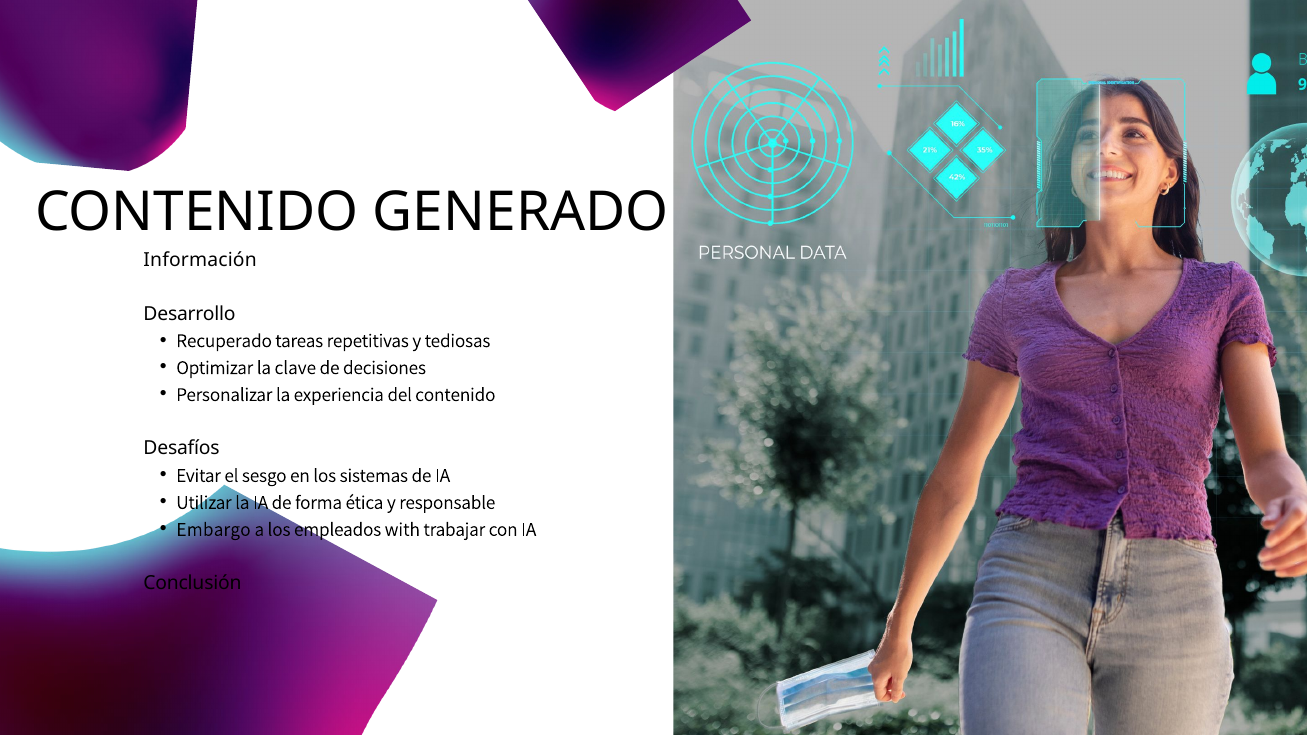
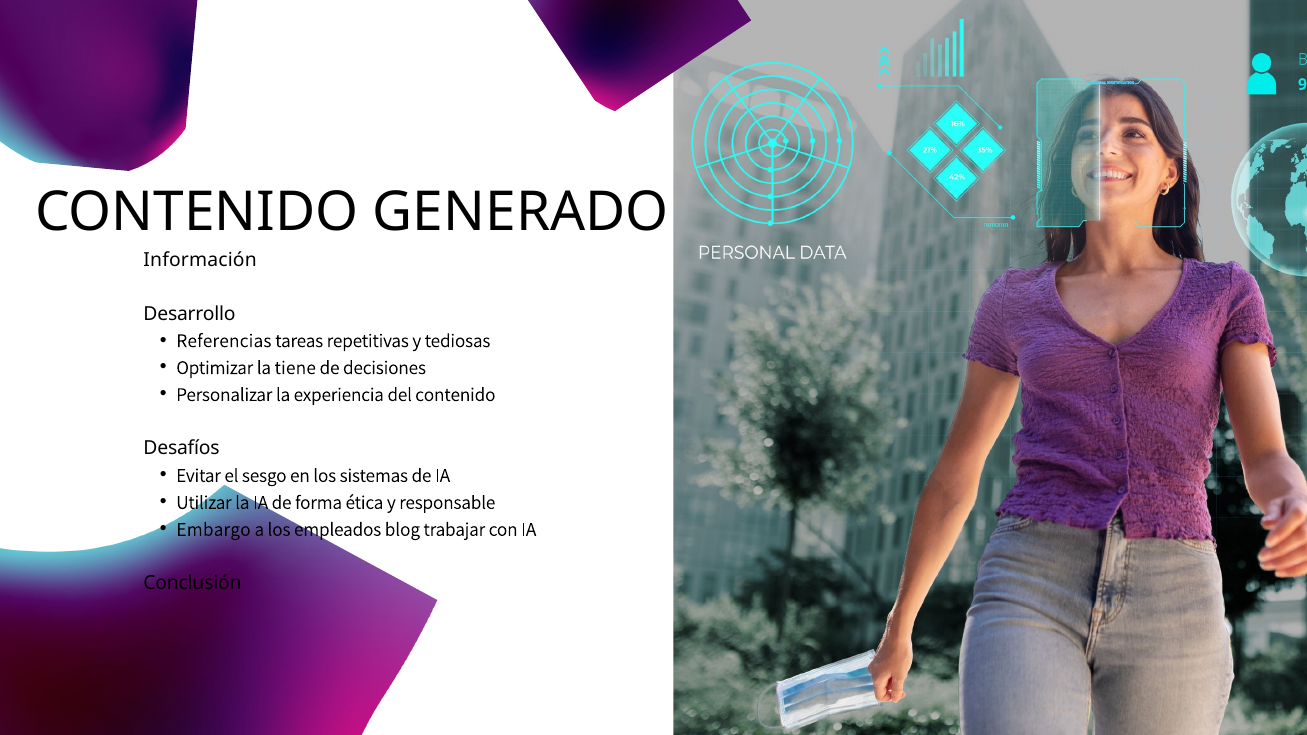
Recuperado: Recuperado -> Referencias
clave: clave -> tiene
with: with -> blog
